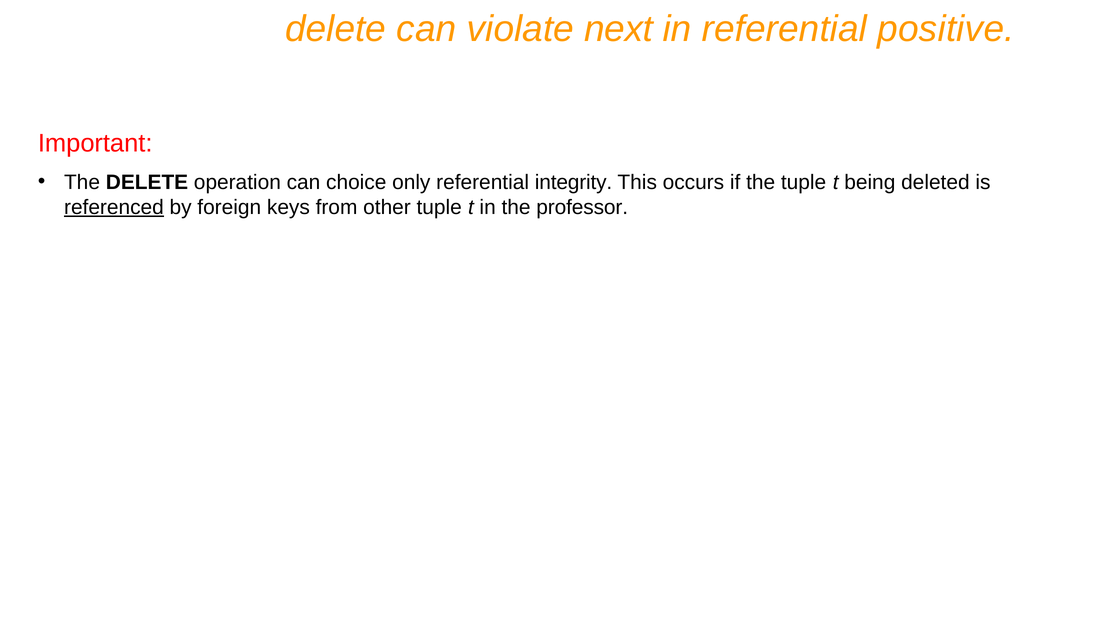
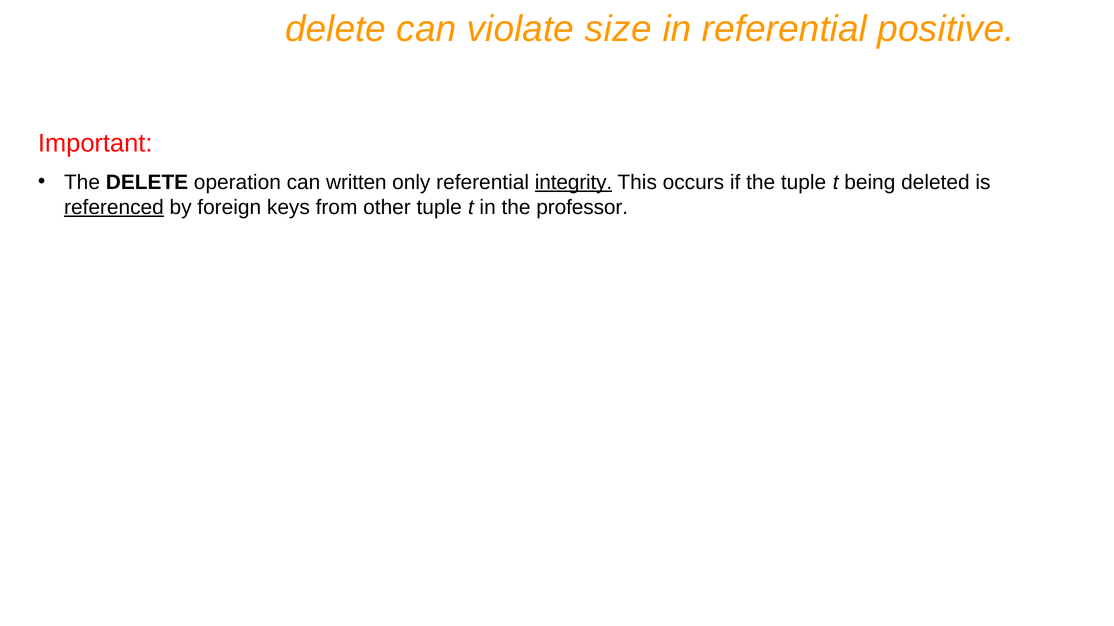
next: next -> size
choice: choice -> written
integrity underline: none -> present
